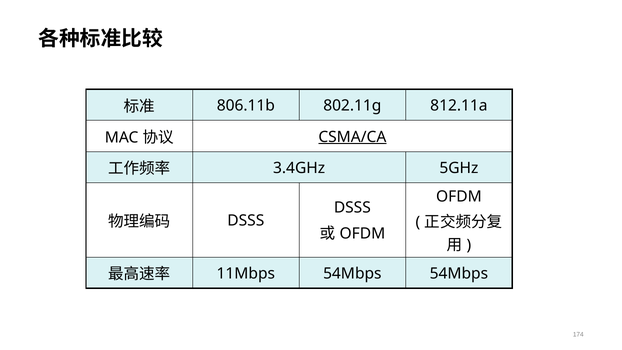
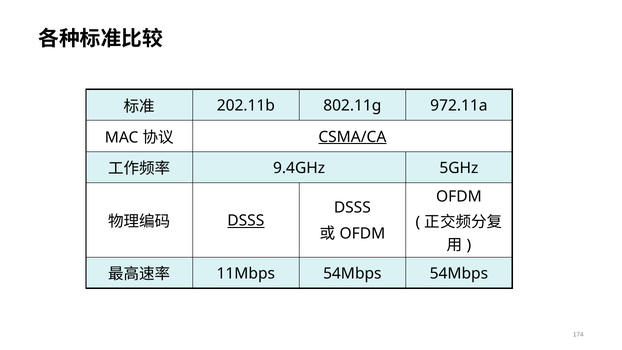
806.11b: 806.11b -> 202.11b
812.11a: 812.11a -> 972.11a
3.4GHz: 3.4GHz -> 9.4GHz
DSSS at (246, 221) underline: none -> present
